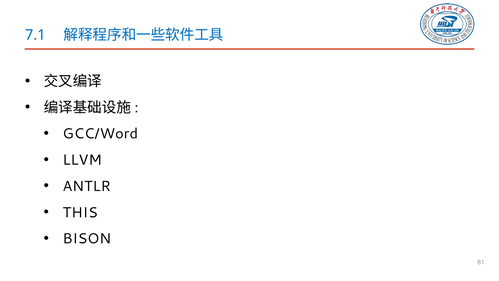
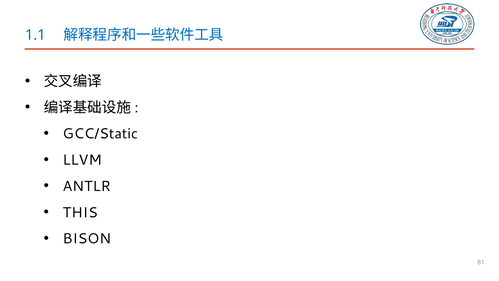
7.1: 7.1 -> 1.1
GCC/Word: GCC/Word -> GCC/Static
